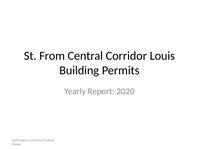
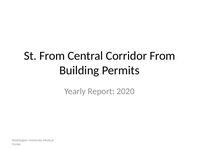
Corridor Louis: Louis -> From
